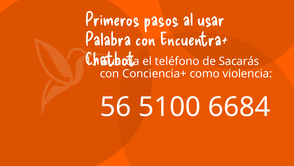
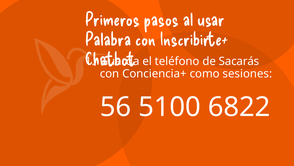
Encuentra+: Encuentra+ -> Inscribirte+
violencia: violencia -> sesiones
6684: 6684 -> 6822
